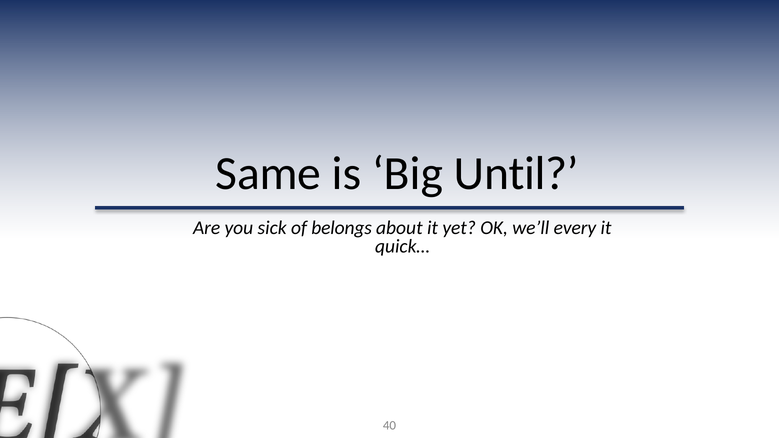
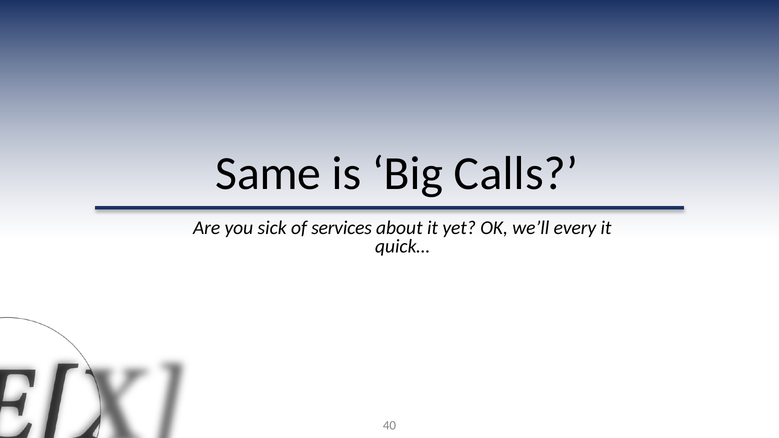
Until: Until -> Calls
belongs: belongs -> services
